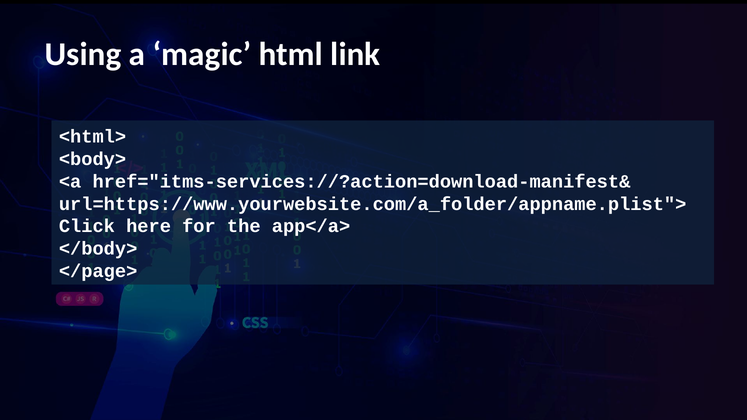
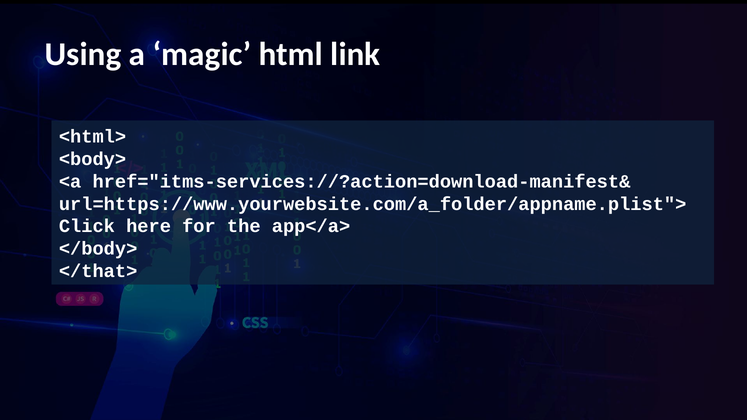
</page>: </page> -> </that>
